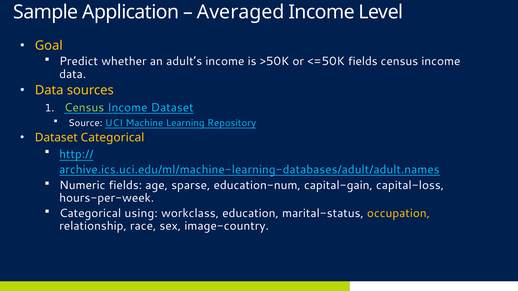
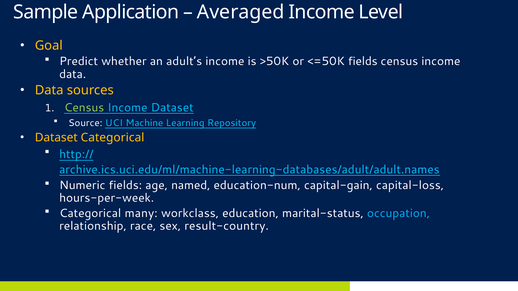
sparse: sparse -> named
using: using -> many
occupation colour: yellow -> light blue
image-country: image-country -> result-country
